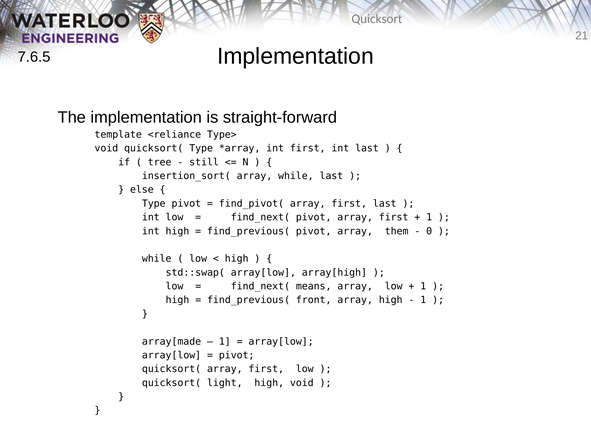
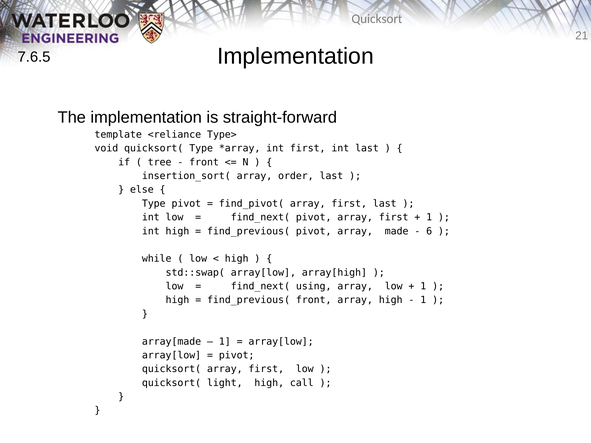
still at (204, 162): still -> front
array while: while -> order
them: them -> made
0: 0 -> 6
means: means -> using
high void: void -> call
